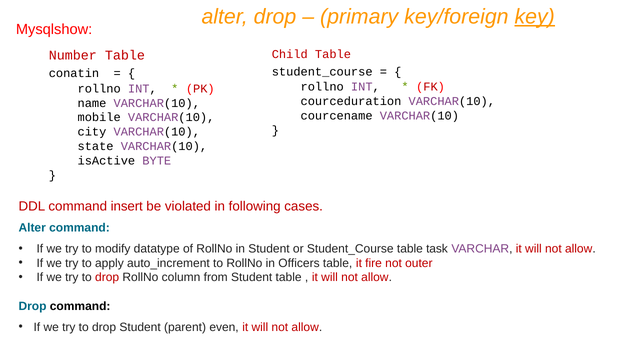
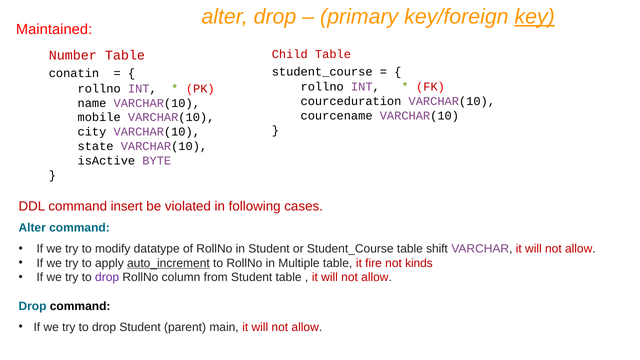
Mysqlshow: Mysqlshow -> Maintained
task: task -> shift
auto_increment underline: none -> present
Officers: Officers -> Multiple
outer: outer -> kinds
drop at (107, 277) colour: red -> purple
even: even -> main
